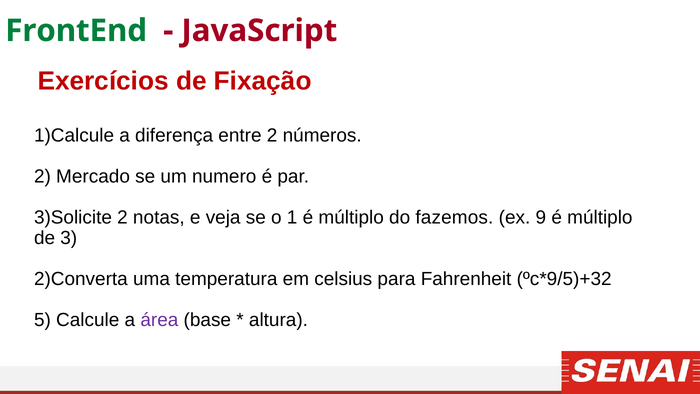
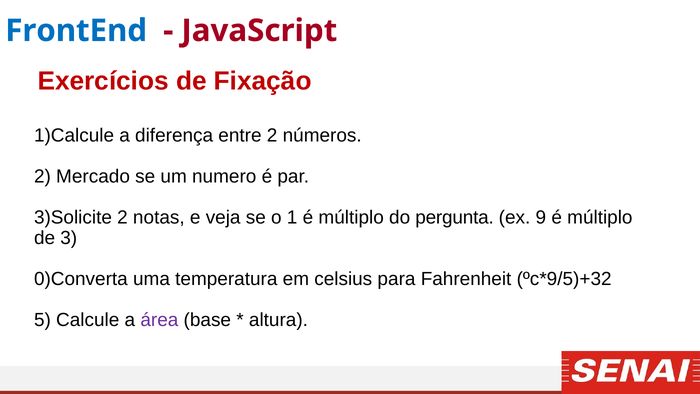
FrontEnd colour: green -> blue
fazemos: fazemos -> pergunta
2)Converta: 2)Converta -> 0)Converta
